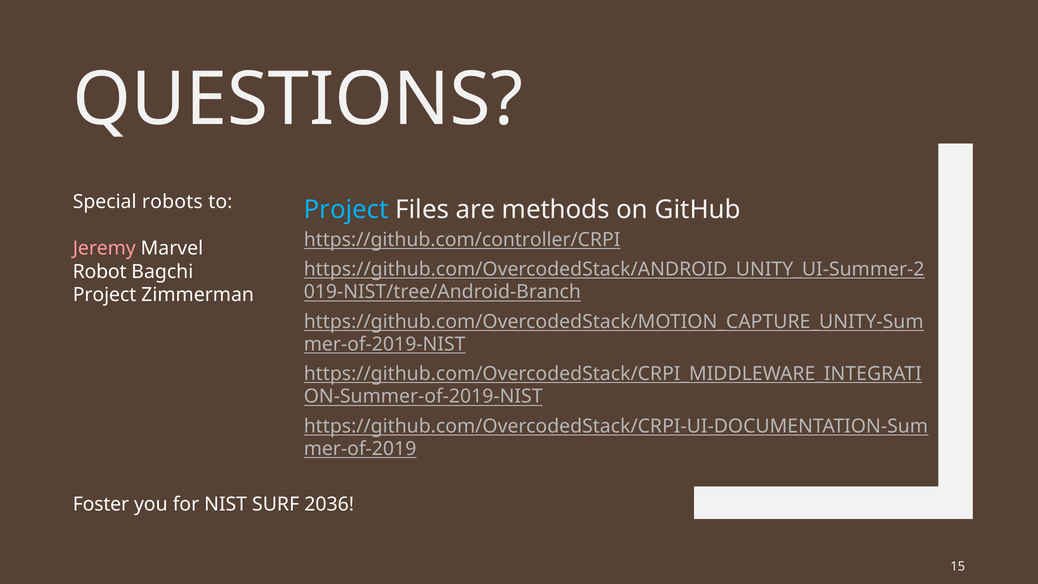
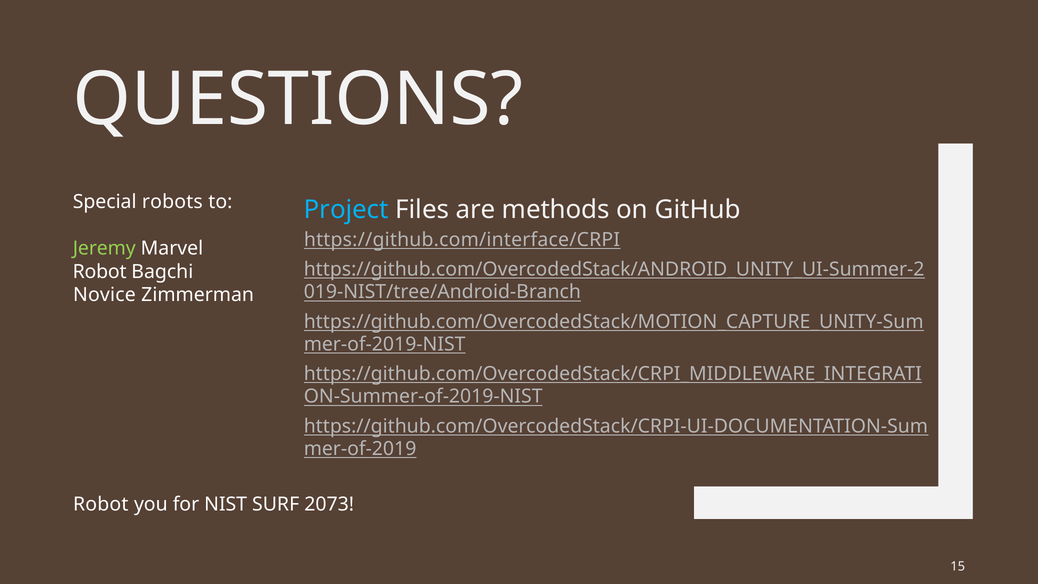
https://github.com/controller/CRPI: https://github.com/controller/CRPI -> https://github.com/interface/CRPI
Jeremy colour: pink -> light green
Project at (105, 295): Project -> Novice
Foster at (101, 504): Foster -> Robot
2036: 2036 -> 2073
